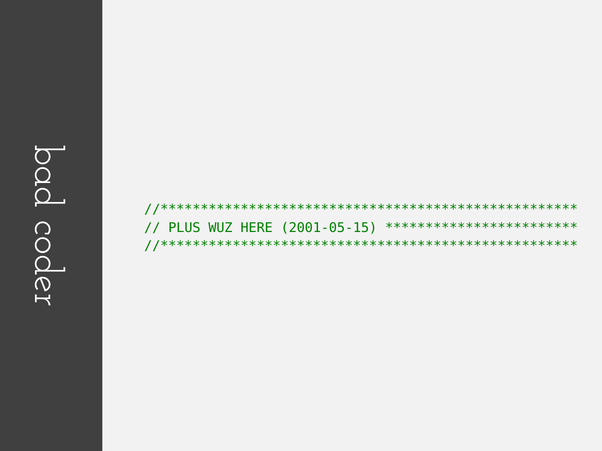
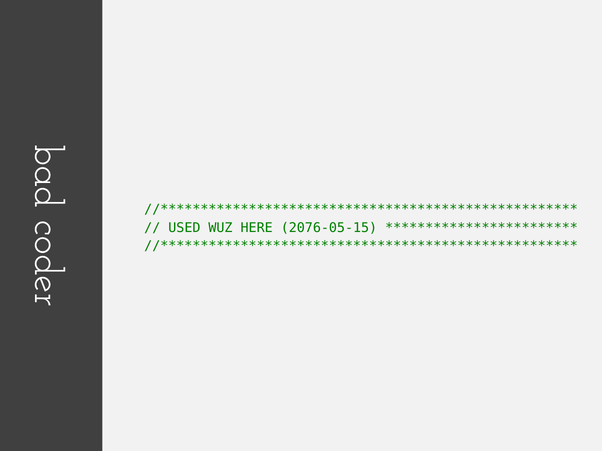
PLUS: PLUS -> USED
2001-05-15: 2001-05-15 -> 2076-05-15
